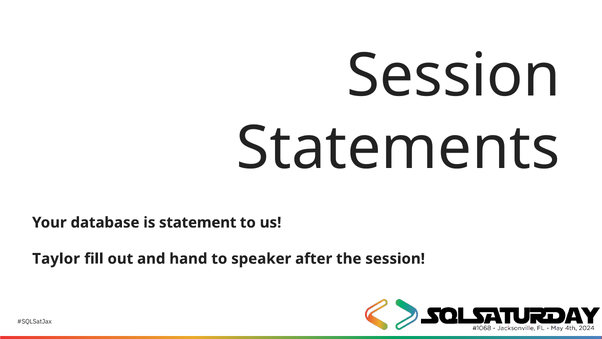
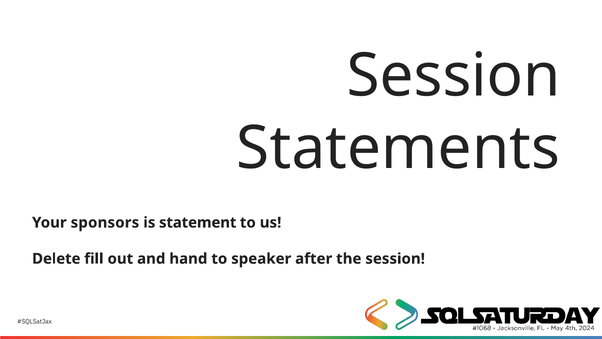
database: database -> sponsors
Taylor: Taylor -> Delete
